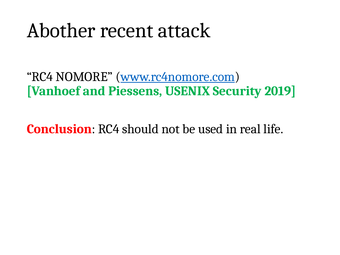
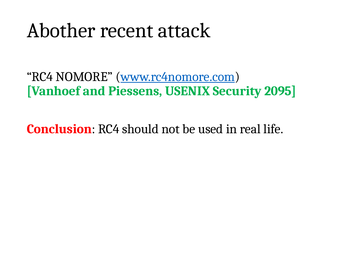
2019: 2019 -> 2095
